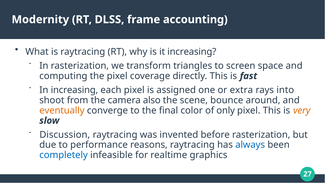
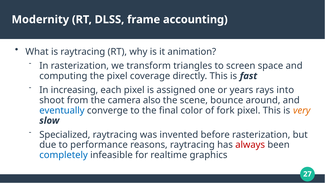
it increasing: increasing -> animation
extra: extra -> years
eventually colour: orange -> blue
only: only -> fork
Discussion: Discussion -> Specialized
always colour: blue -> red
